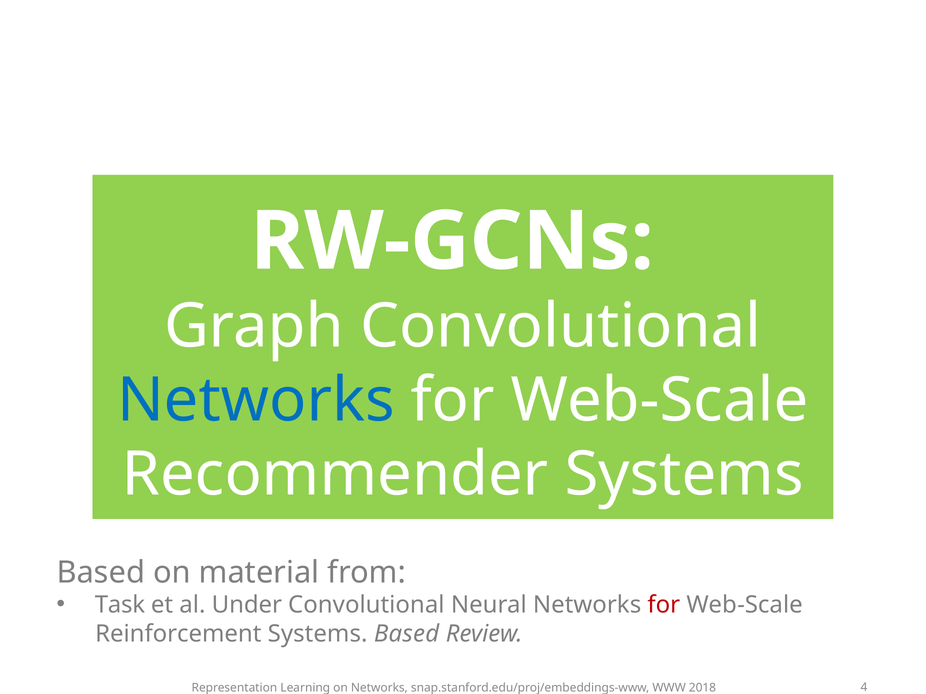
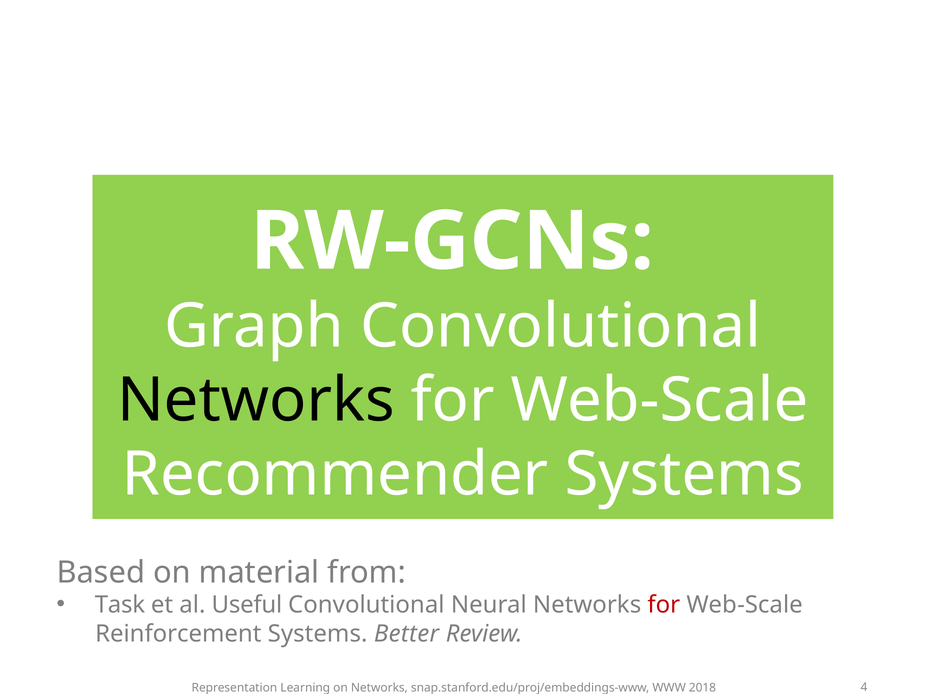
Networks at (256, 401) colour: blue -> black
Under: Under -> Useful
Based at (407, 634): Based -> Better
